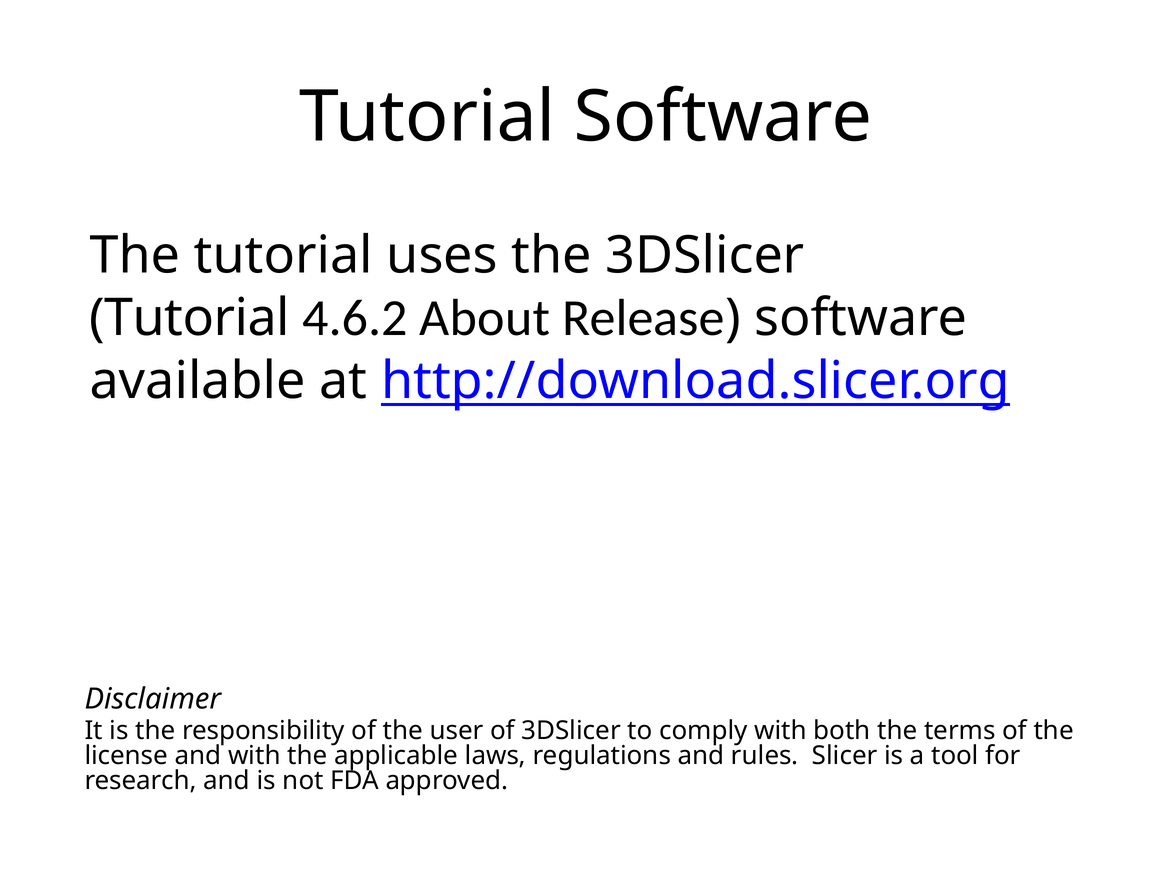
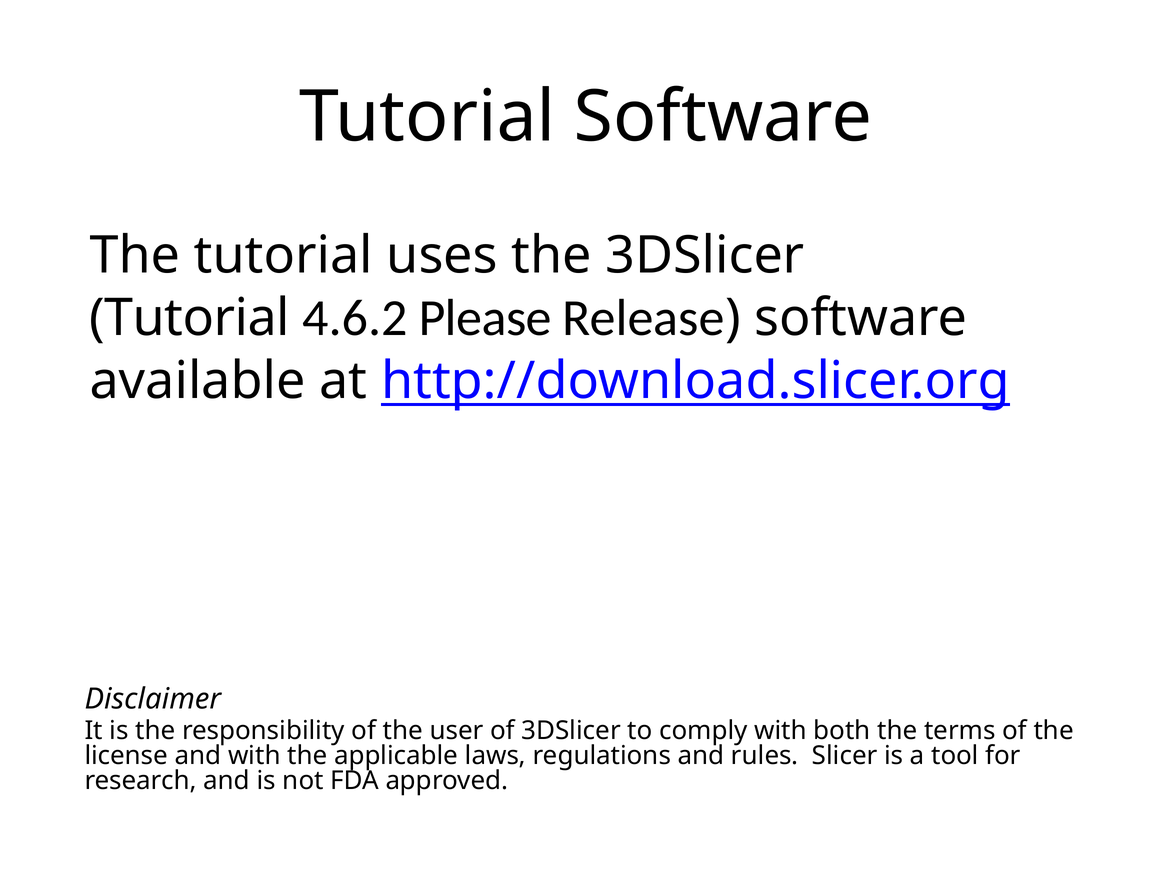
About: About -> Please
